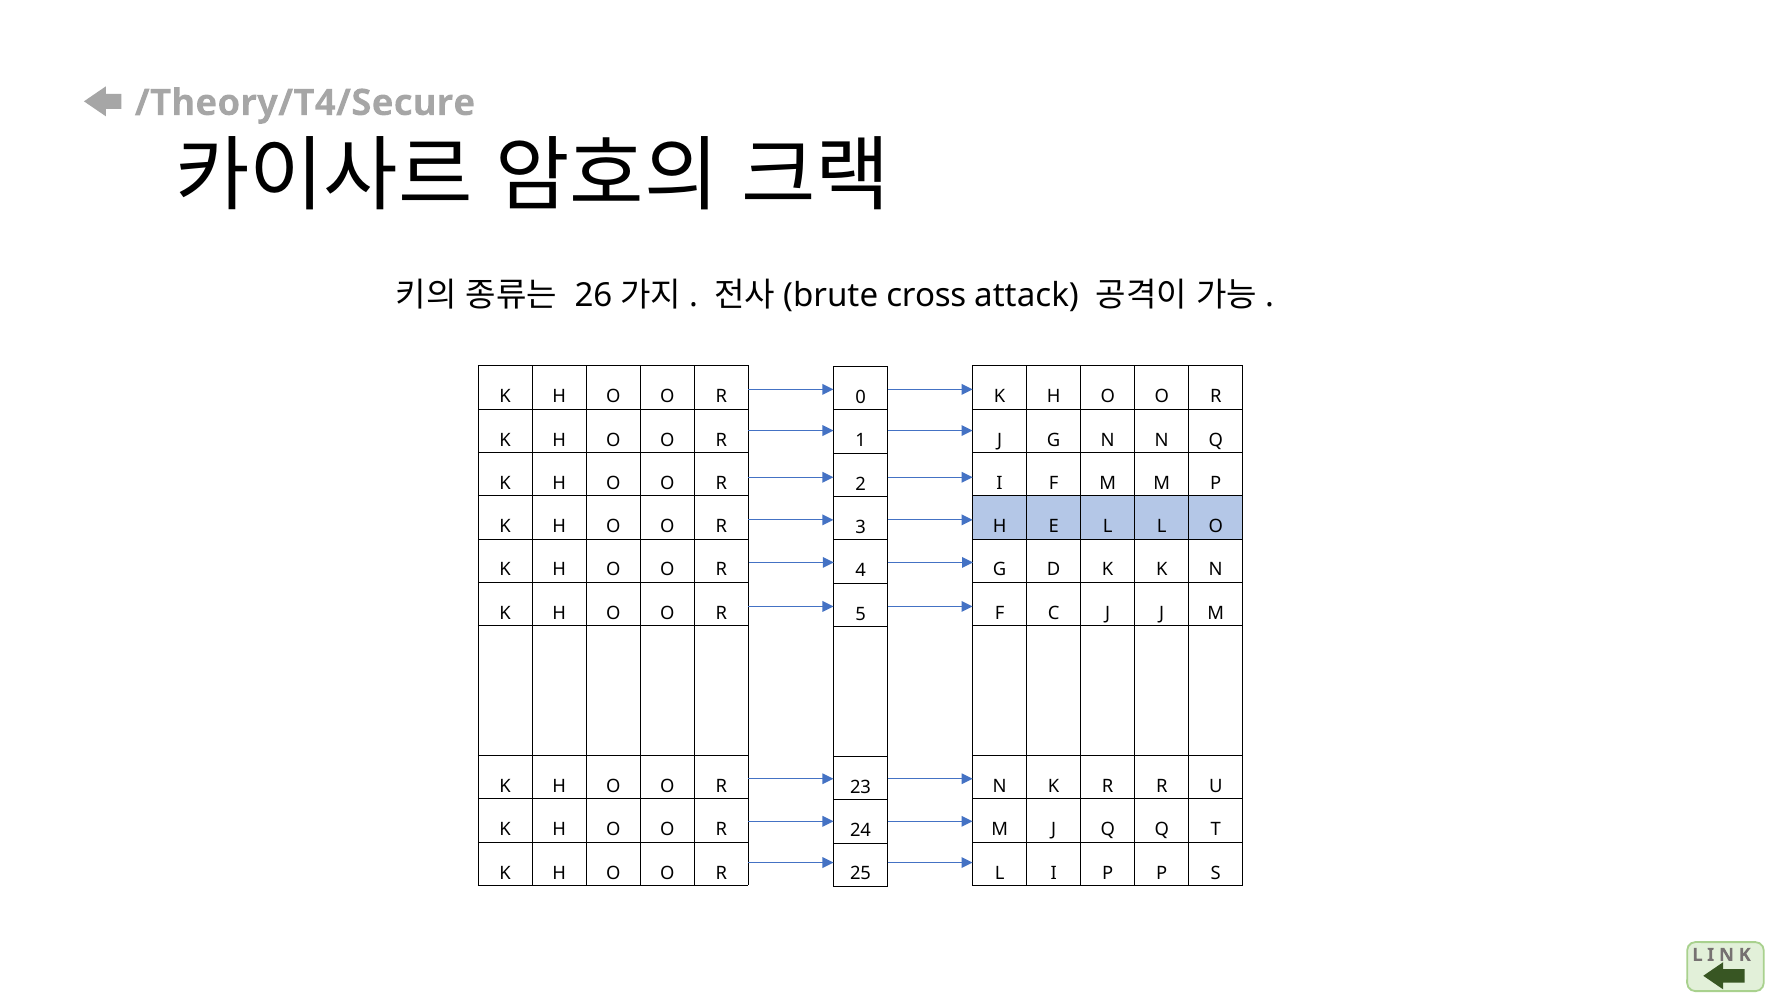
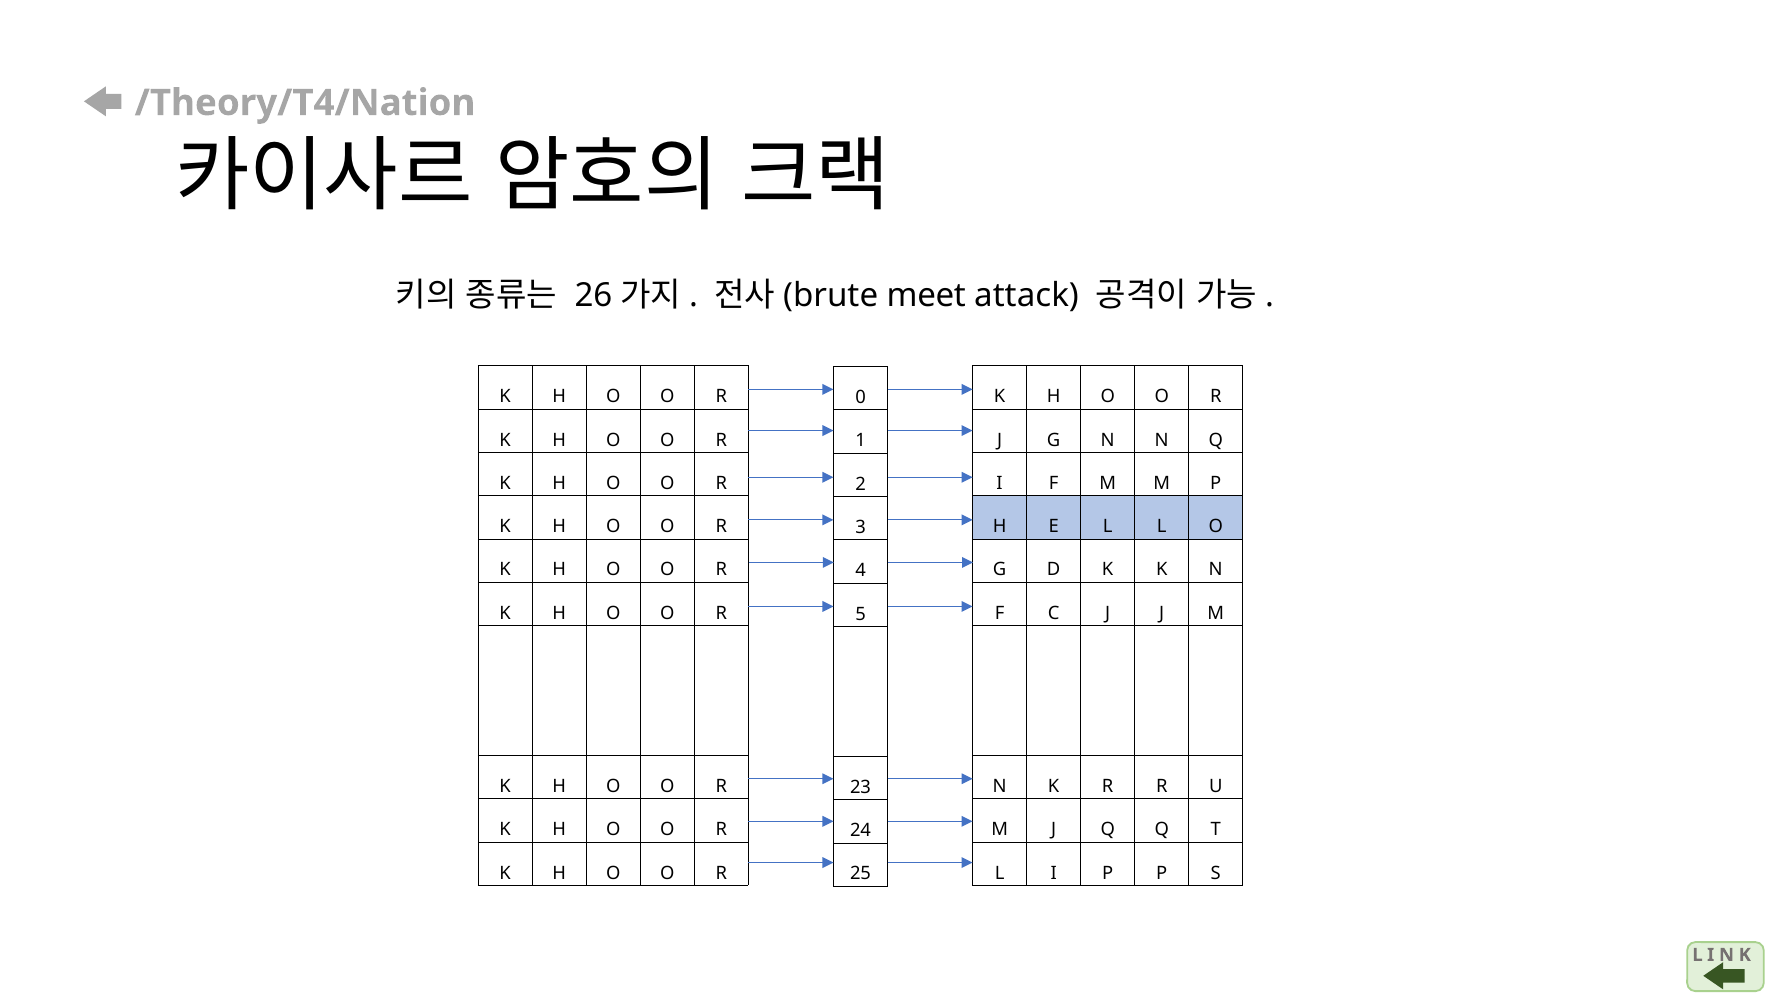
/Theory/T4/Secure: /Theory/T4/Secure -> /Theory/T4/Nation
cross: cross -> meet
